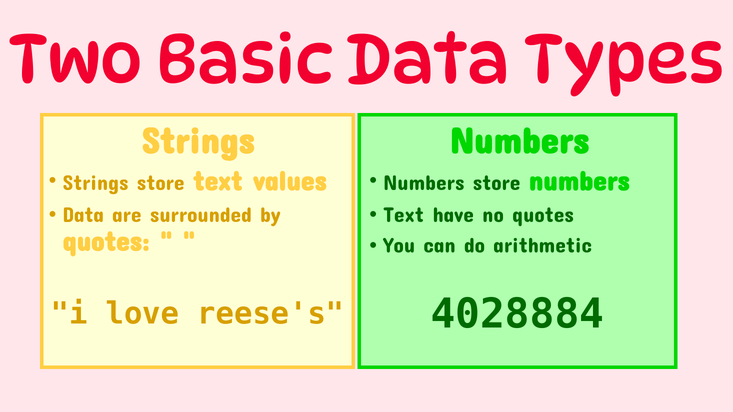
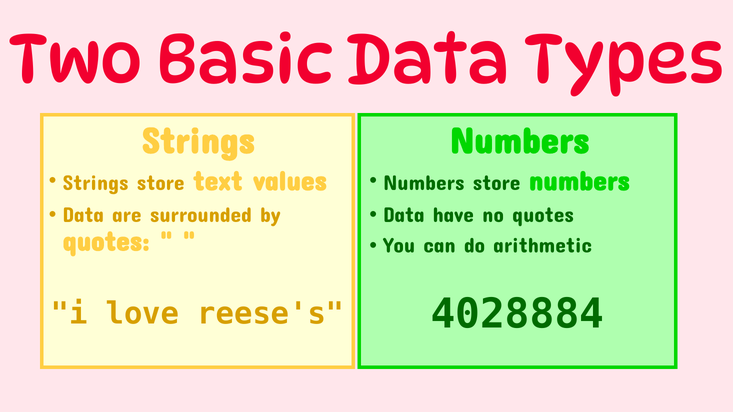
Text at (404, 215): Text -> Data
